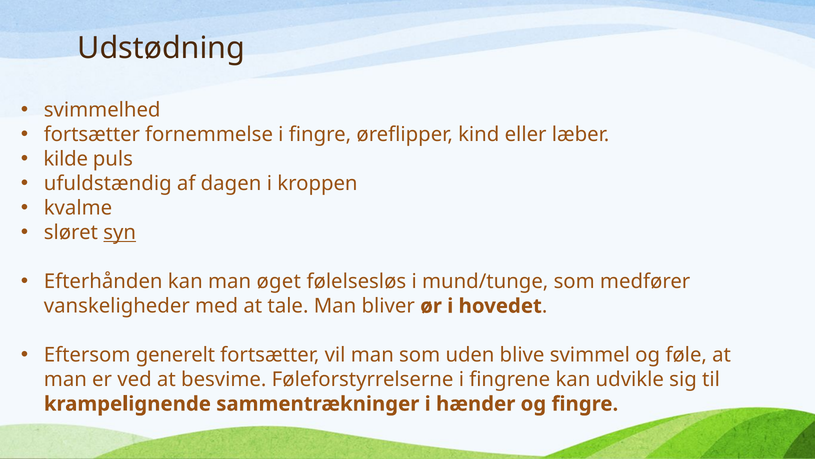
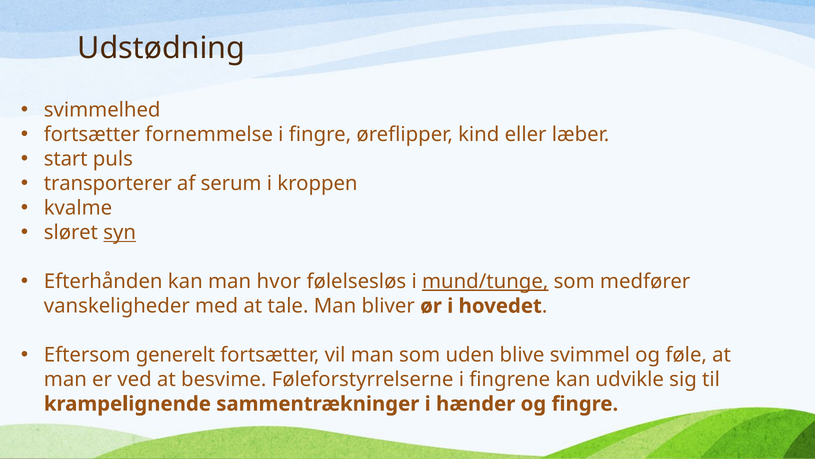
kilde: kilde -> start
ufuldstændig: ufuldstændig -> transporterer
dagen: dagen -> serum
øget: øget -> hvor
mund/tunge underline: none -> present
